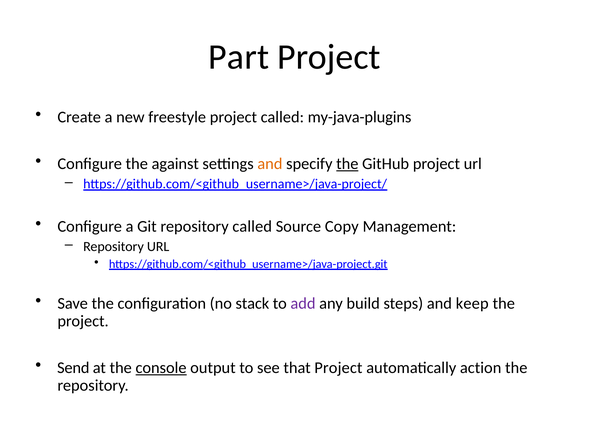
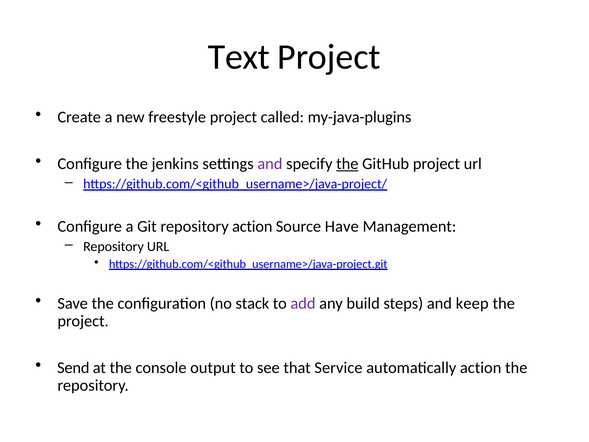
Part: Part -> Text
against: against -> jenkins
and at (270, 164) colour: orange -> purple
repository called: called -> action
Copy: Copy -> Have
console underline: present -> none
that Project: Project -> Service
